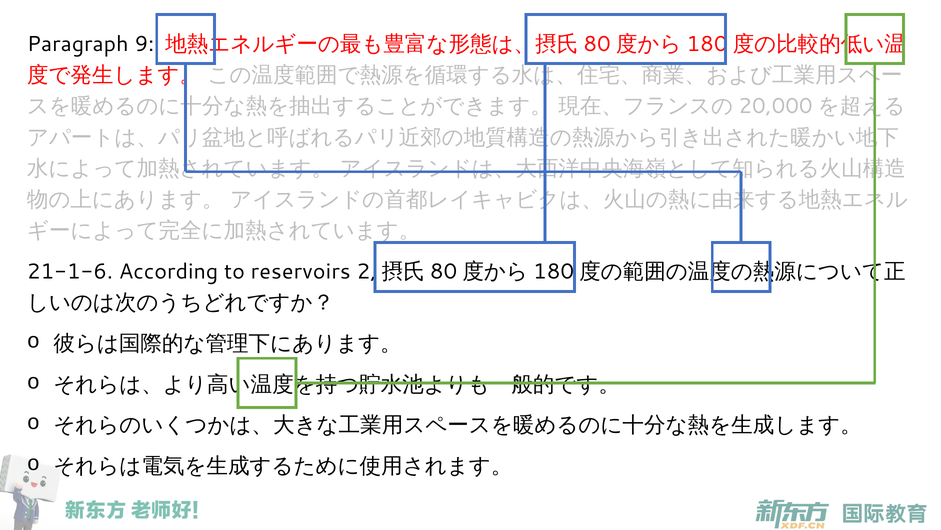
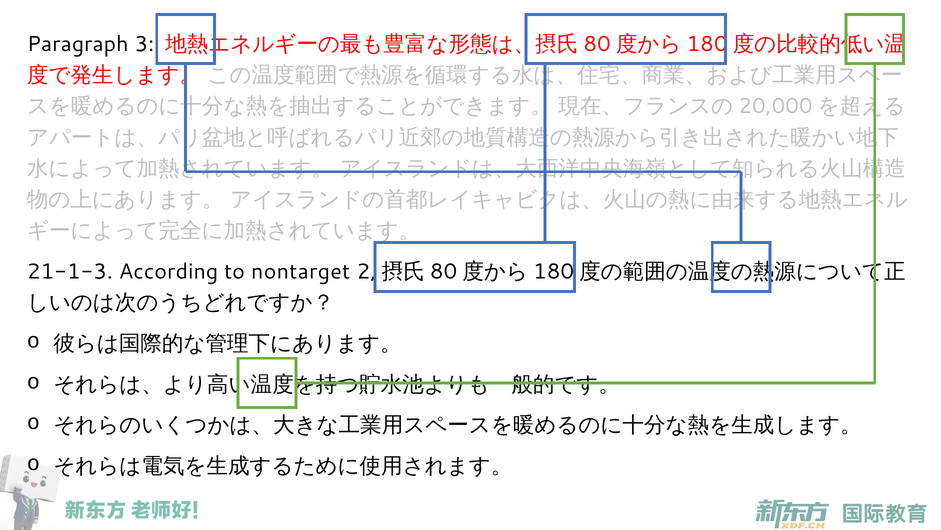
9: 9 -> 3
21-1-6: 21-1-6 -> 21-1-3
reservoirs: reservoirs -> nontarget
